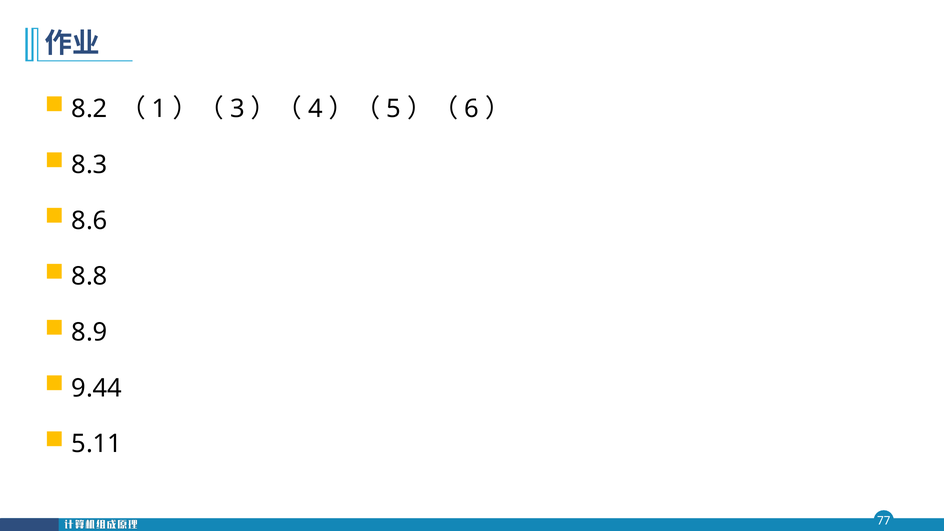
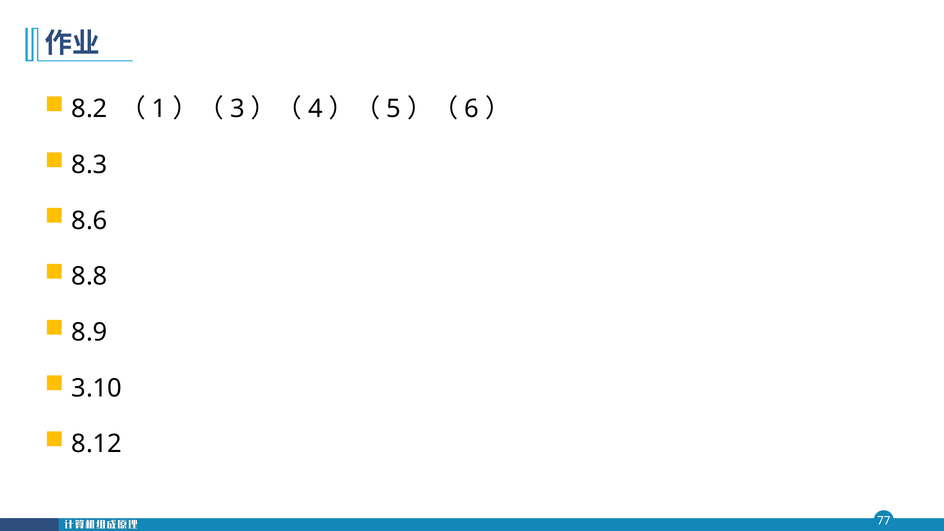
9.44: 9.44 -> 3.10
5.11: 5.11 -> 8.12
